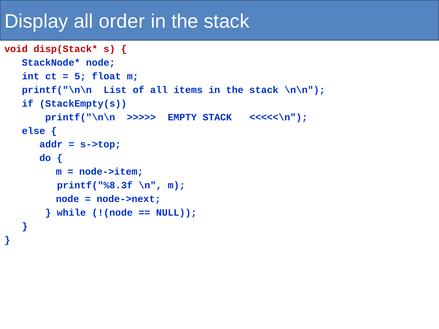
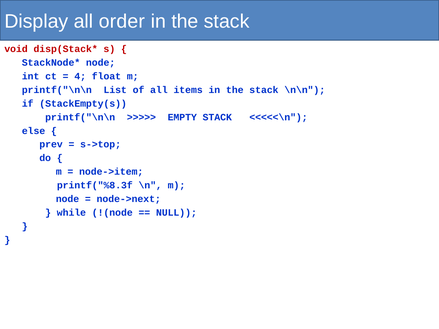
5: 5 -> 4
addr: addr -> prev
